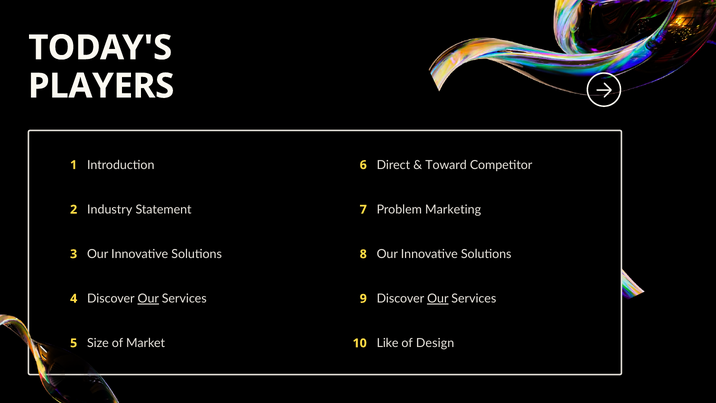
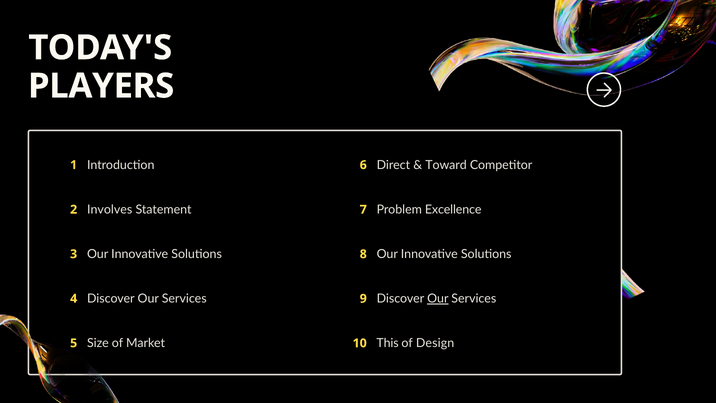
Industry: Industry -> Involves
Marketing: Marketing -> Excellence
Our at (148, 298) underline: present -> none
Like: Like -> This
